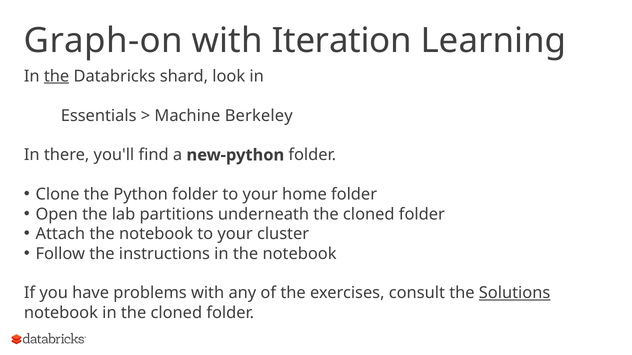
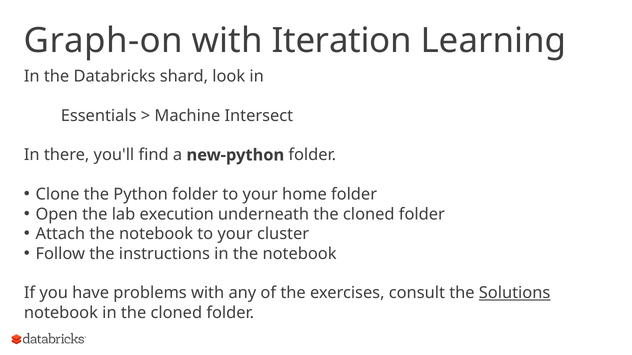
the at (57, 76) underline: present -> none
Berkeley: Berkeley -> Intersect
partitions: partitions -> execution
